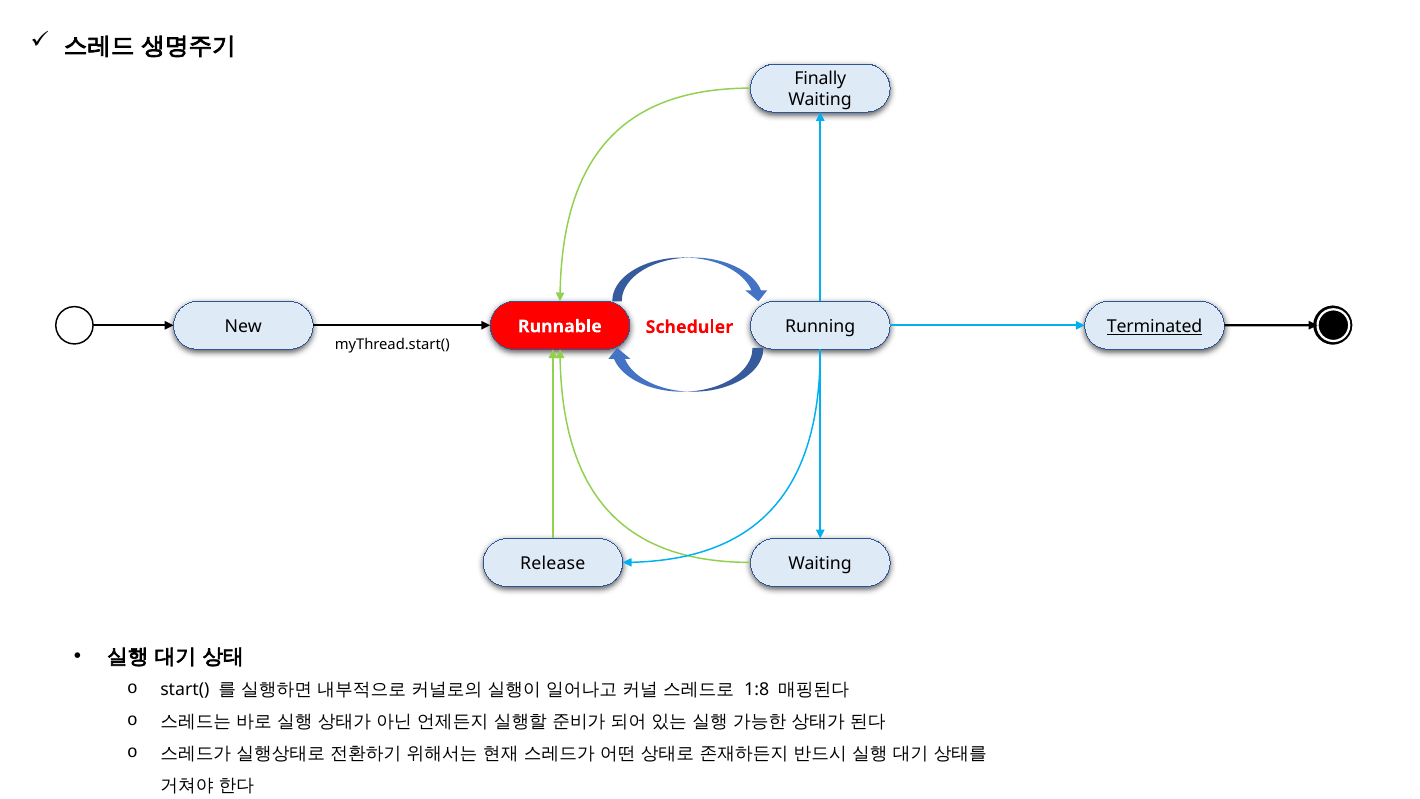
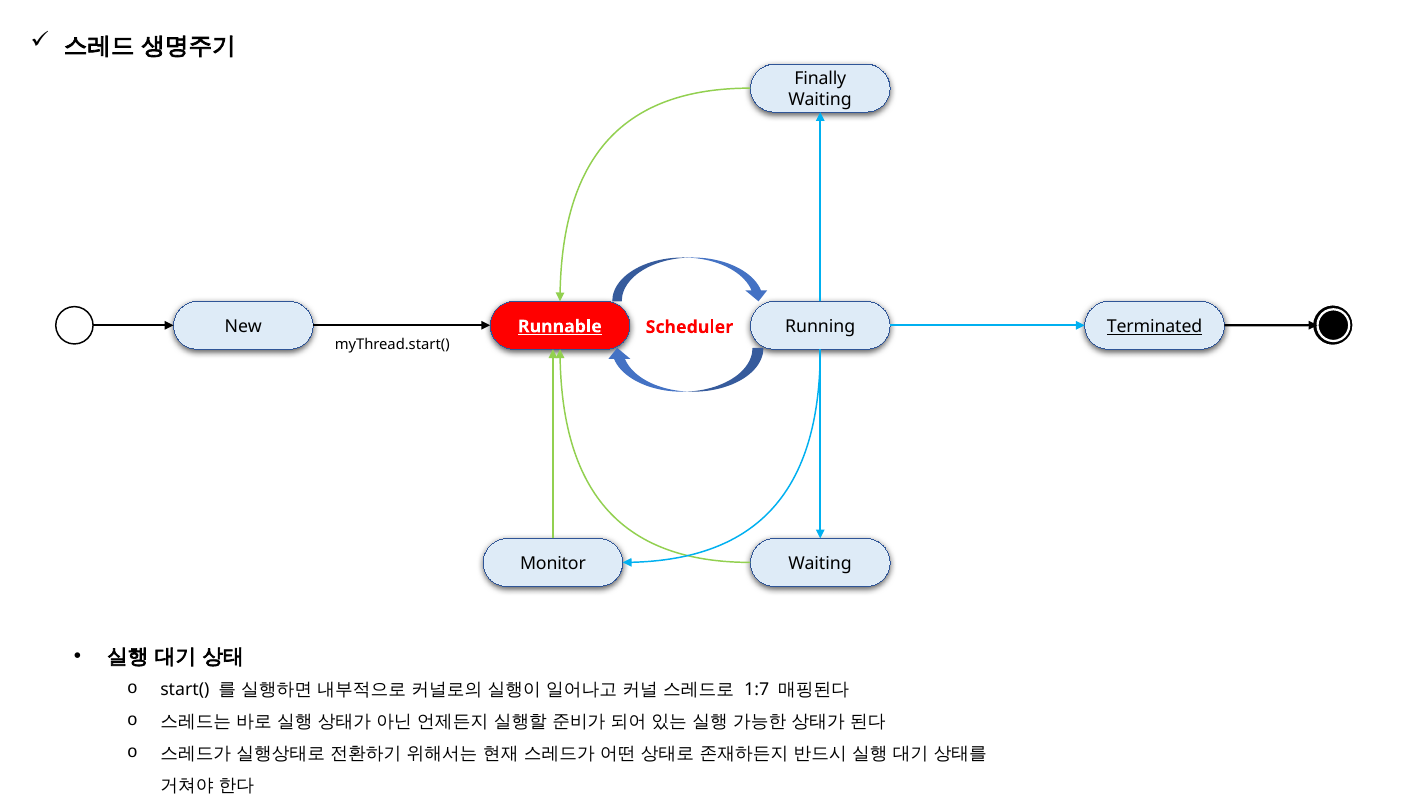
Runnable underline: none -> present
Release: Release -> Monitor
1:8: 1:8 -> 1:7
